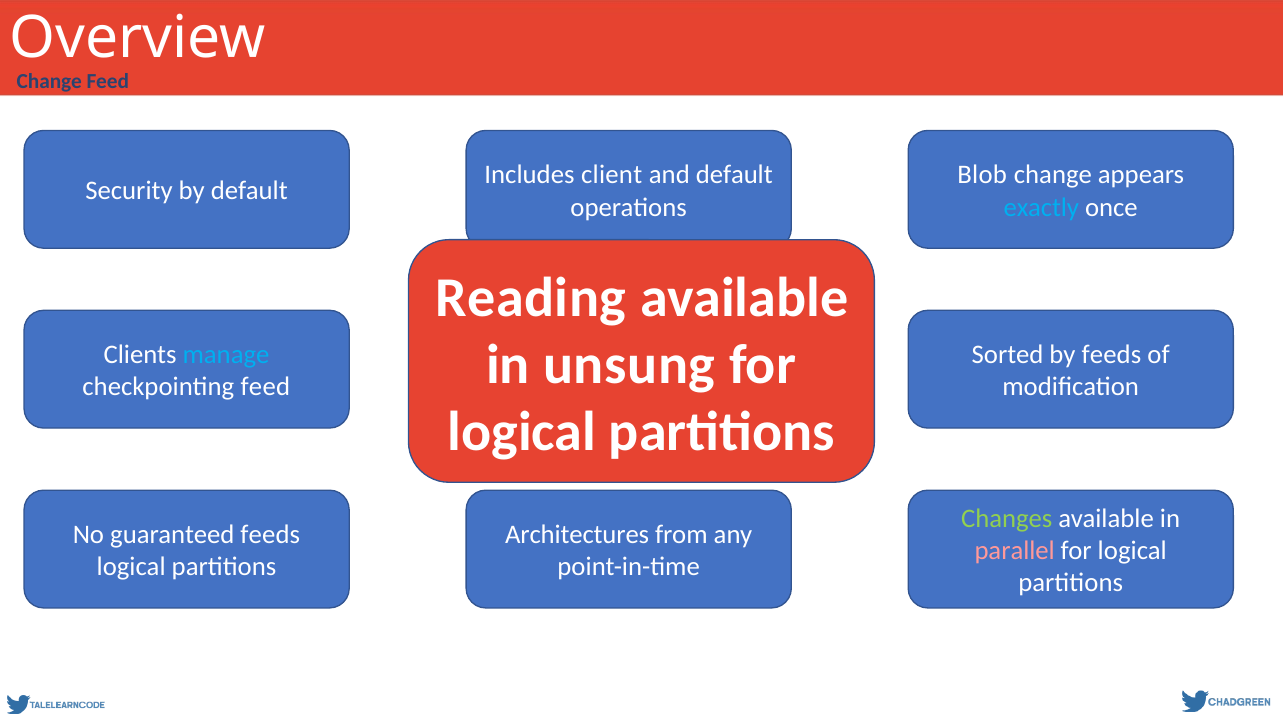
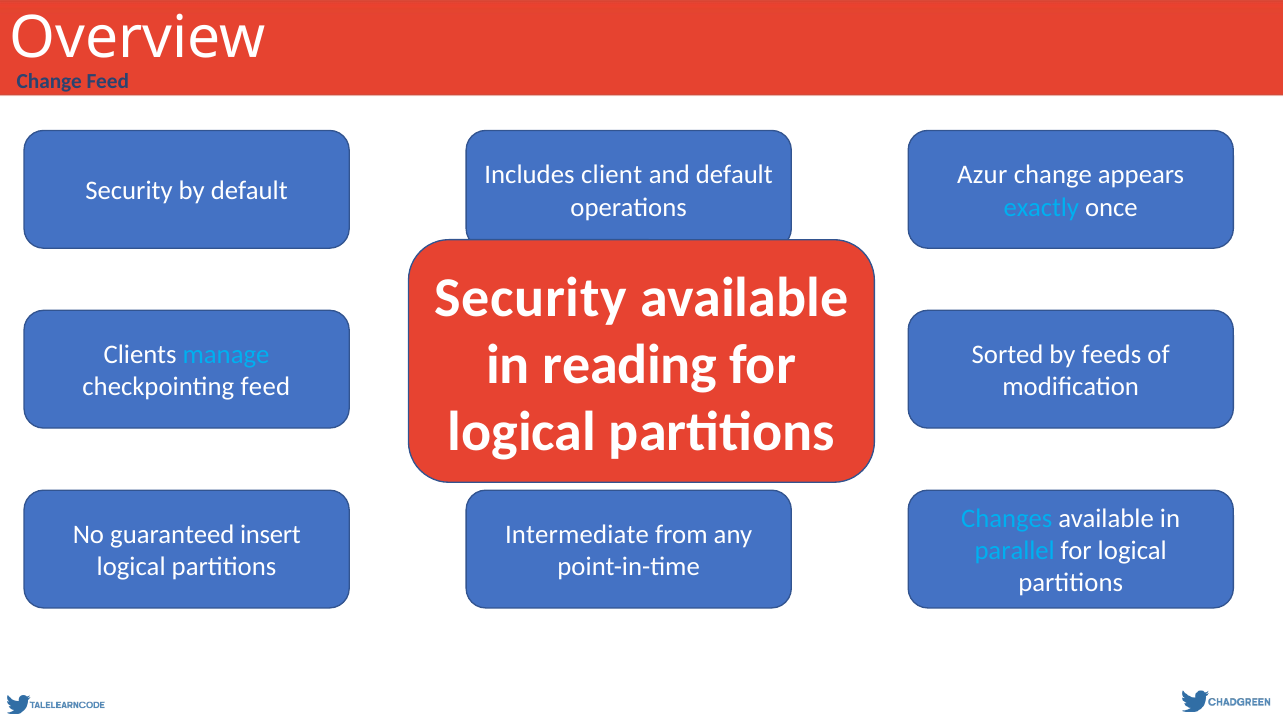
Blob: Blob -> Azur
Reading at (531, 297): Reading -> Security
unsung: unsung -> reading
Changes colour: light green -> light blue
guaranteed feeds: feeds -> insert
Architectures: Architectures -> Intermediate
parallel colour: pink -> light blue
